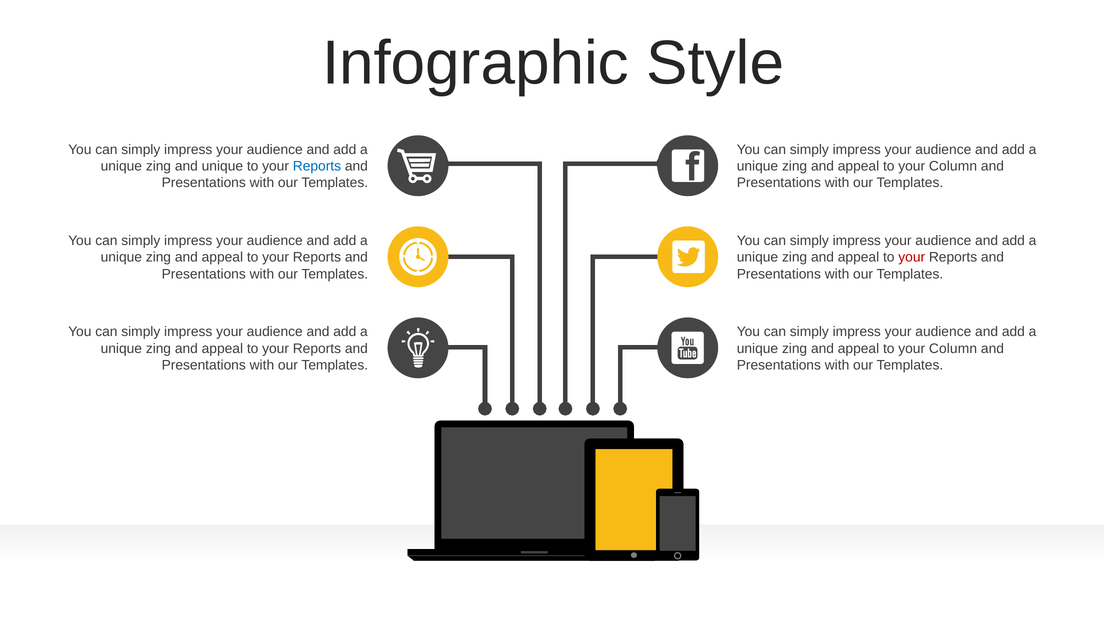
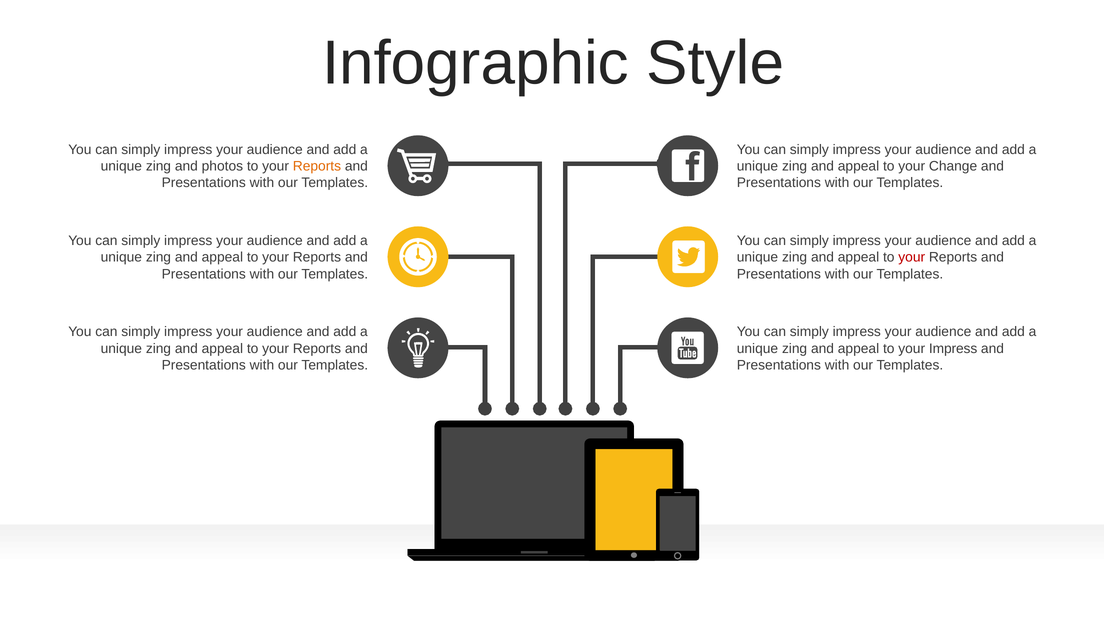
and unique: unique -> photos
Reports at (317, 166) colour: blue -> orange
Column at (953, 166): Column -> Change
Column at (953, 348): Column -> Impress
